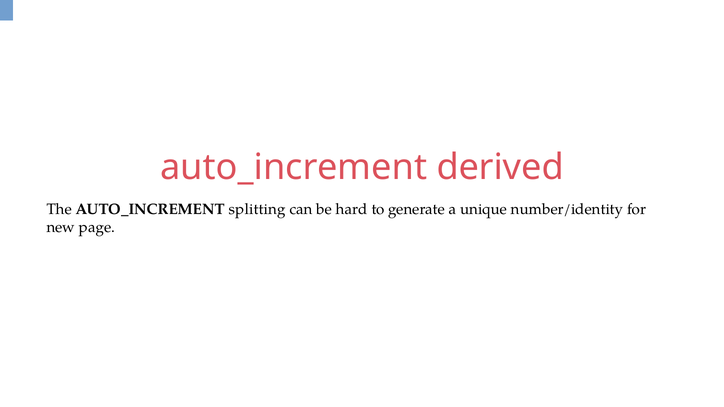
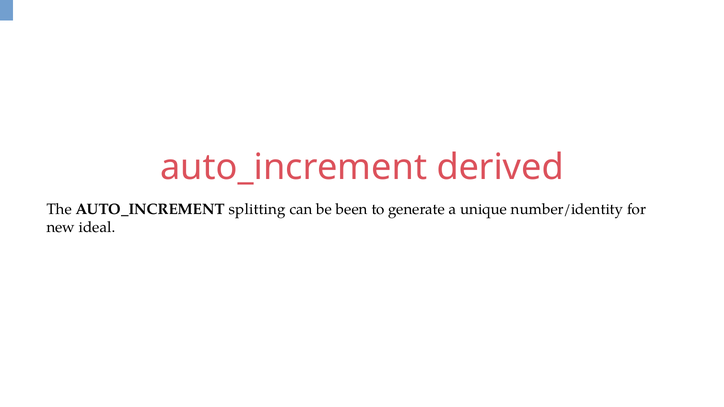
hard: hard -> been
page: page -> ideal
